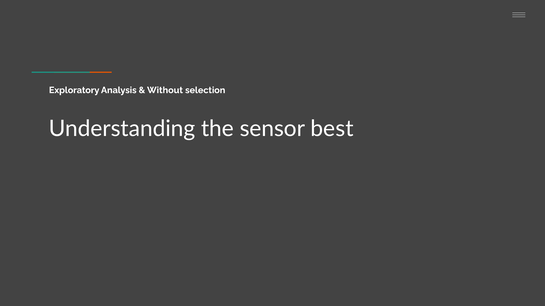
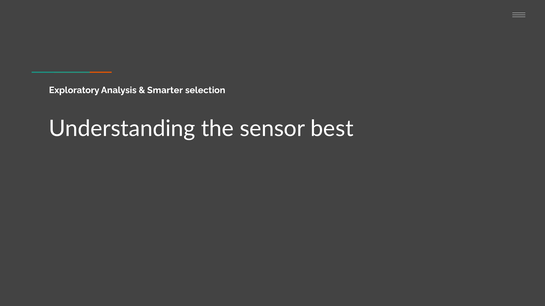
Without: Without -> Smarter
